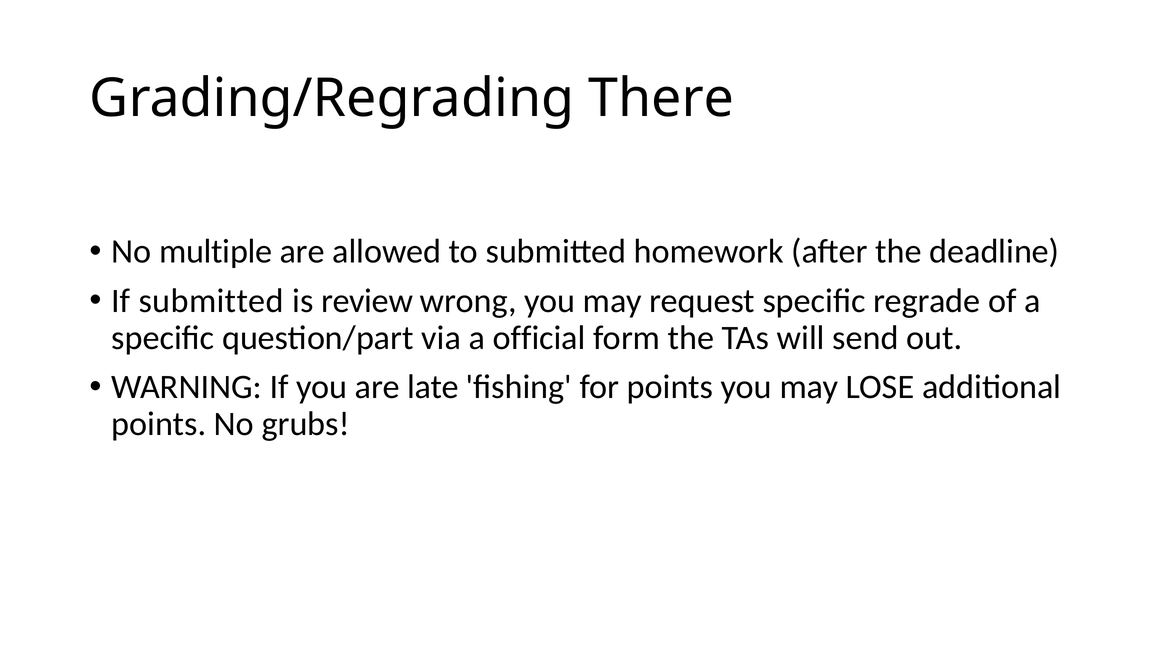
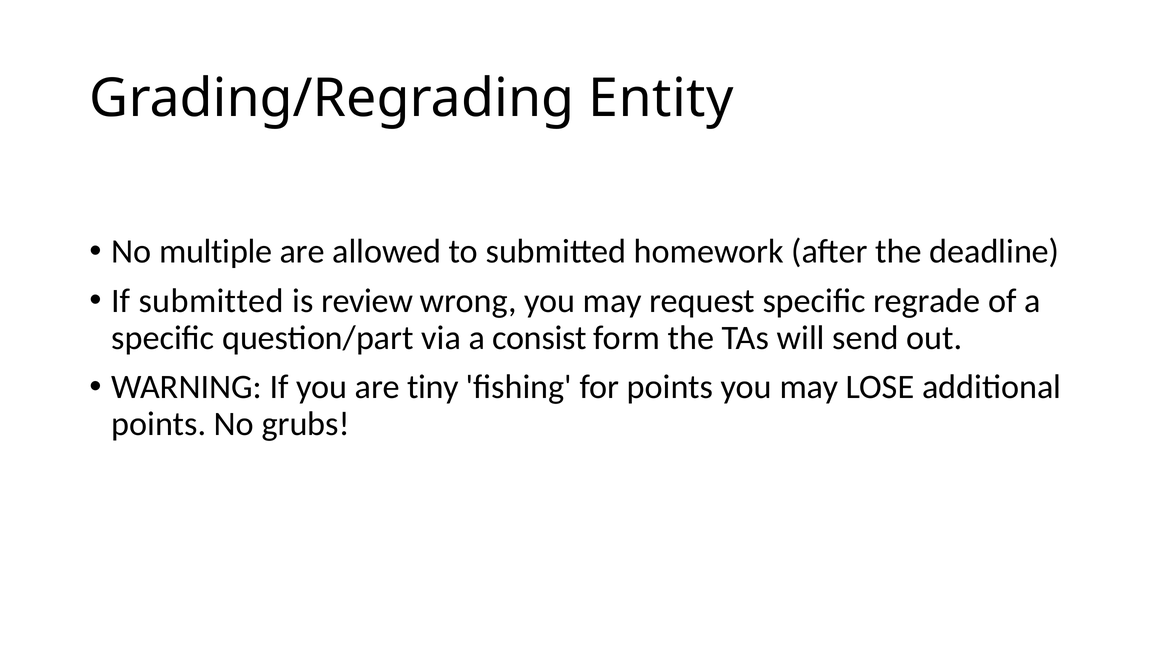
There: There -> Entity
official: official -> consist
late: late -> tiny
